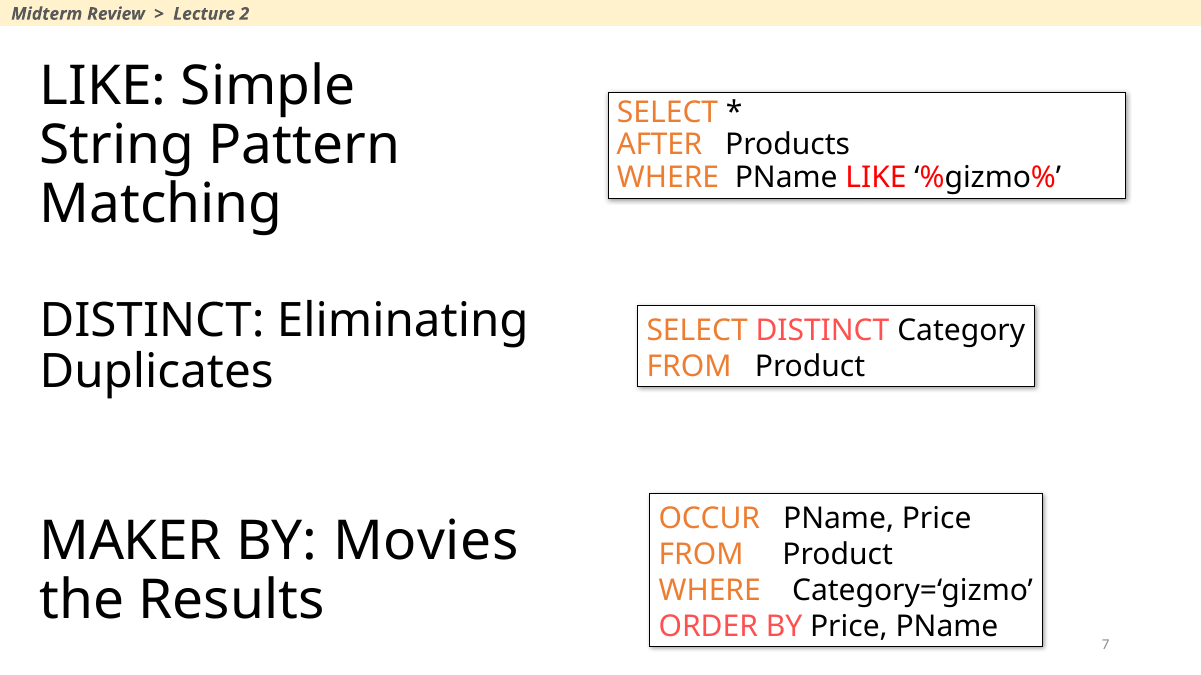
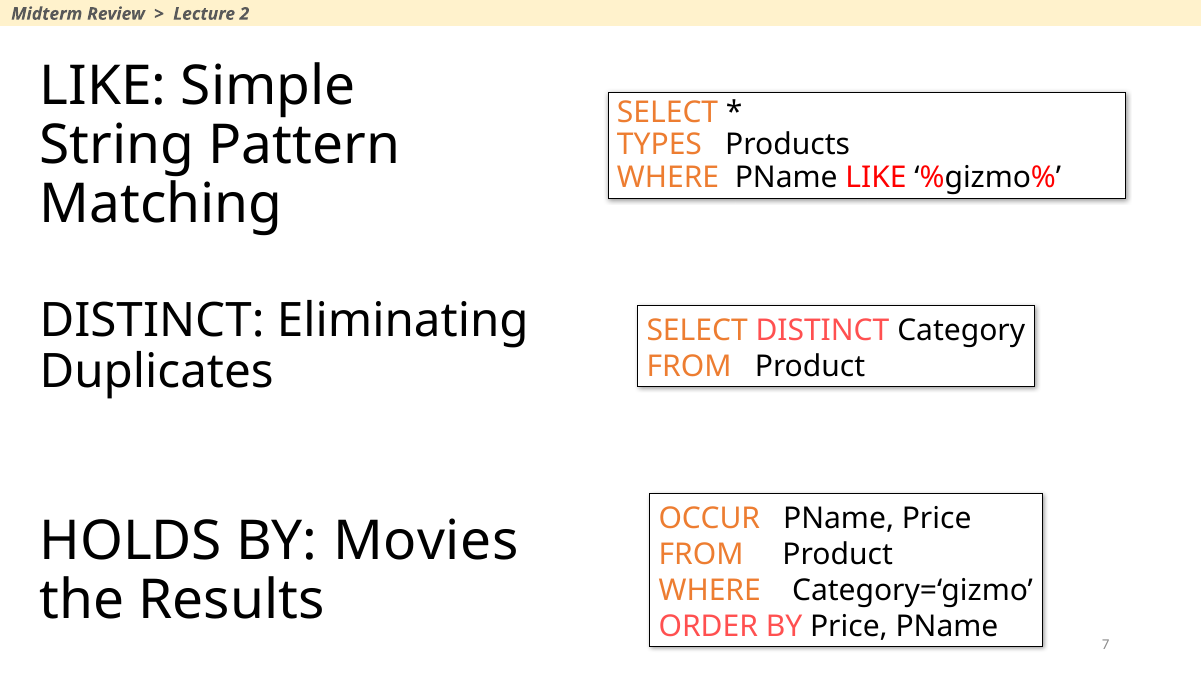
AFTER: AFTER -> TYPES
MAKER: MAKER -> HOLDS
